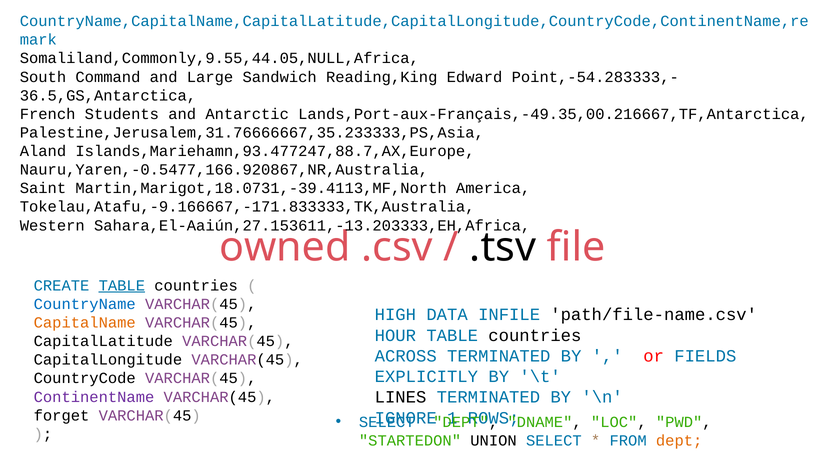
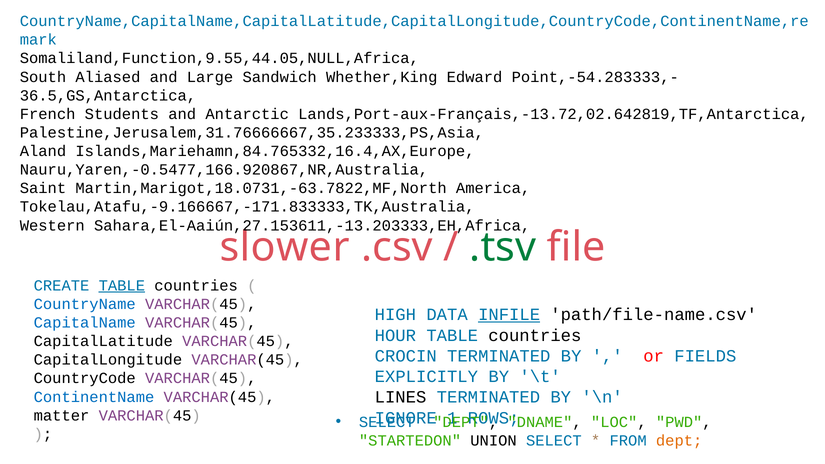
Somaliland,Commonly,9.55,44.05,NULL,Africa: Somaliland,Commonly,9.55,44.05,NULL,Africa -> Somaliland,Function,9.55,44.05,NULL,Africa
Command: Command -> Aliased
Reading,King: Reading,King -> Whether,King
Lands,Port-aux-Français,-49.35,00.216667,TF,Antarctica: Lands,Port-aux-Français,-49.35,00.216667,TF,Antarctica -> Lands,Port-aux-Français,-13.72,02.642819,TF,Antarctica
Islands,Mariehamn,93.477247,88.7,AX,Europe: Islands,Mariehamn,93.477247,88.7,AX,Europe -> Islands,Mariehamn,84.765332,16.4,AX,Europe
Martin,Marigot,18.0731,-39.4113,MF,North: Martin,Marigot,18.0731,-39.4113,MF,North -> Martin,Marigot,18.0731,-63.7822,MF,North
owned: owned -> slower
.tsv colour: black -> green
INFILE underline: none -> present
CapitalName colour: orange -> blue
ACROSS: ACROSS -> CROCIN
ContinentName colour: purple -> blue
forget: forget -> matter
